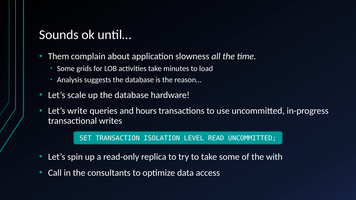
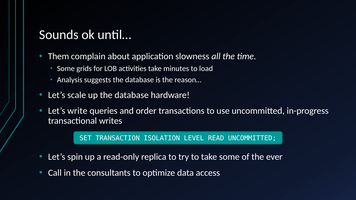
hours: hours -> order
with: with -> ever
